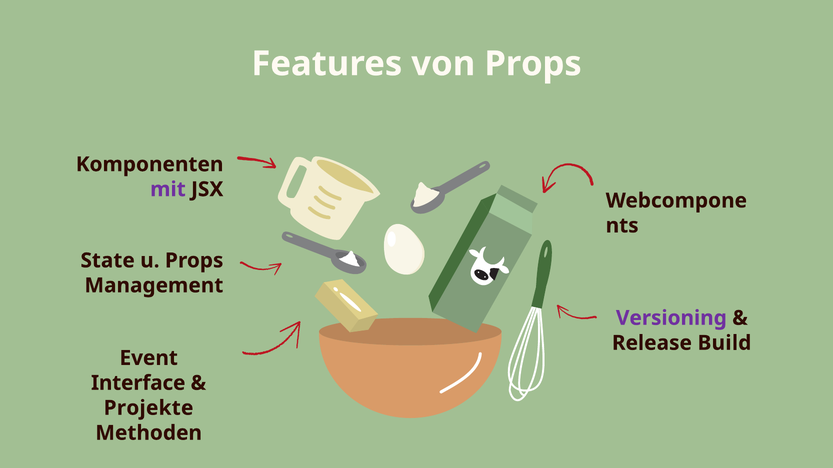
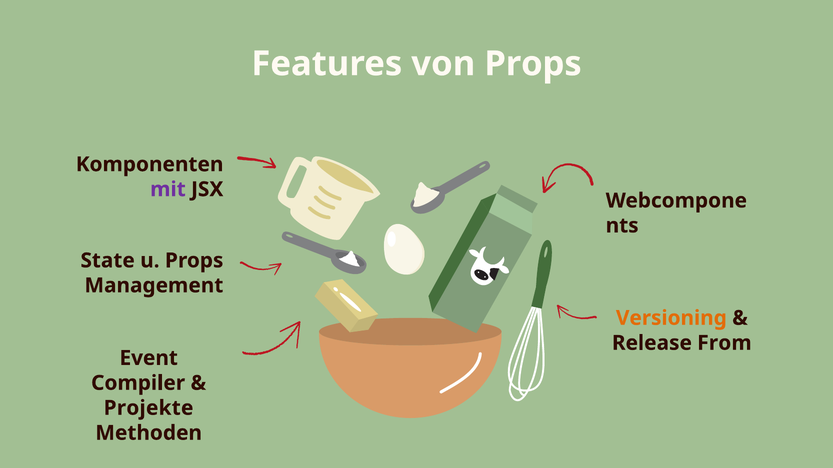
Versioning colour: purple -> orange
Build: Build -> From
Interface: Interface -> Compiler
